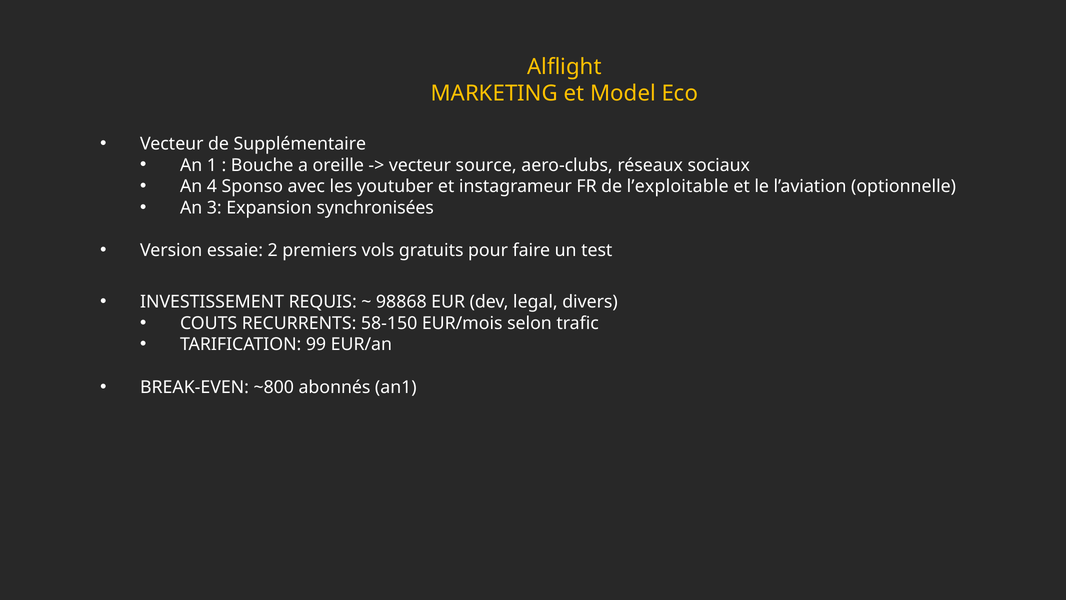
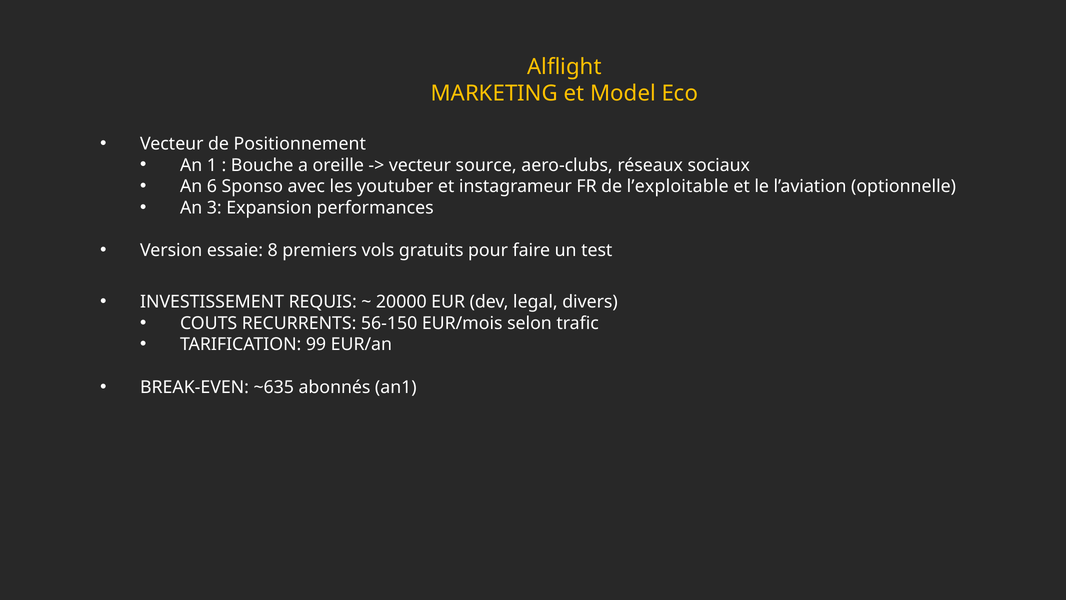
Supplémentaire: Supplémentaire -> Positionnement
4: 4 -> 6
synchronisées: synchronisées -> performances
2: 2 -> 8
98868: 98868 -> 20000
58-150: 58-150 -> 56-150
~800: ~800 -> ~635
